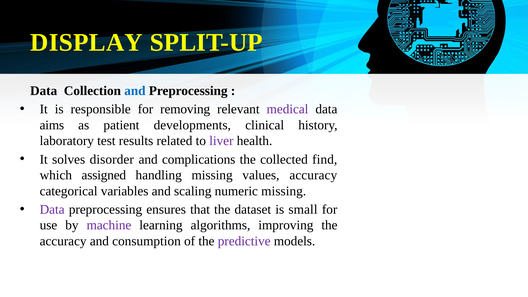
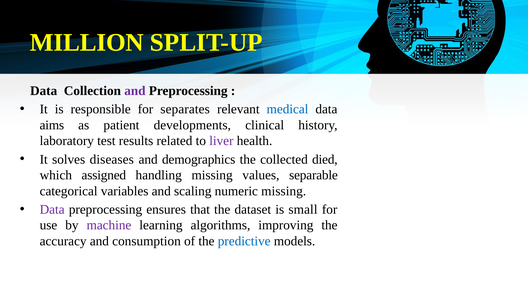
DISPLAY: DISPLAY -> MILLION
and at (135, 91) colour: blue -> purple
removing: removing -> separates
medical colour: purple -> blue
disorder: disorder -> diseases
complications: complications -> demographics
find: find -> died
values accuracy: accuracy -> separable
predictive colour: purple -> blue
